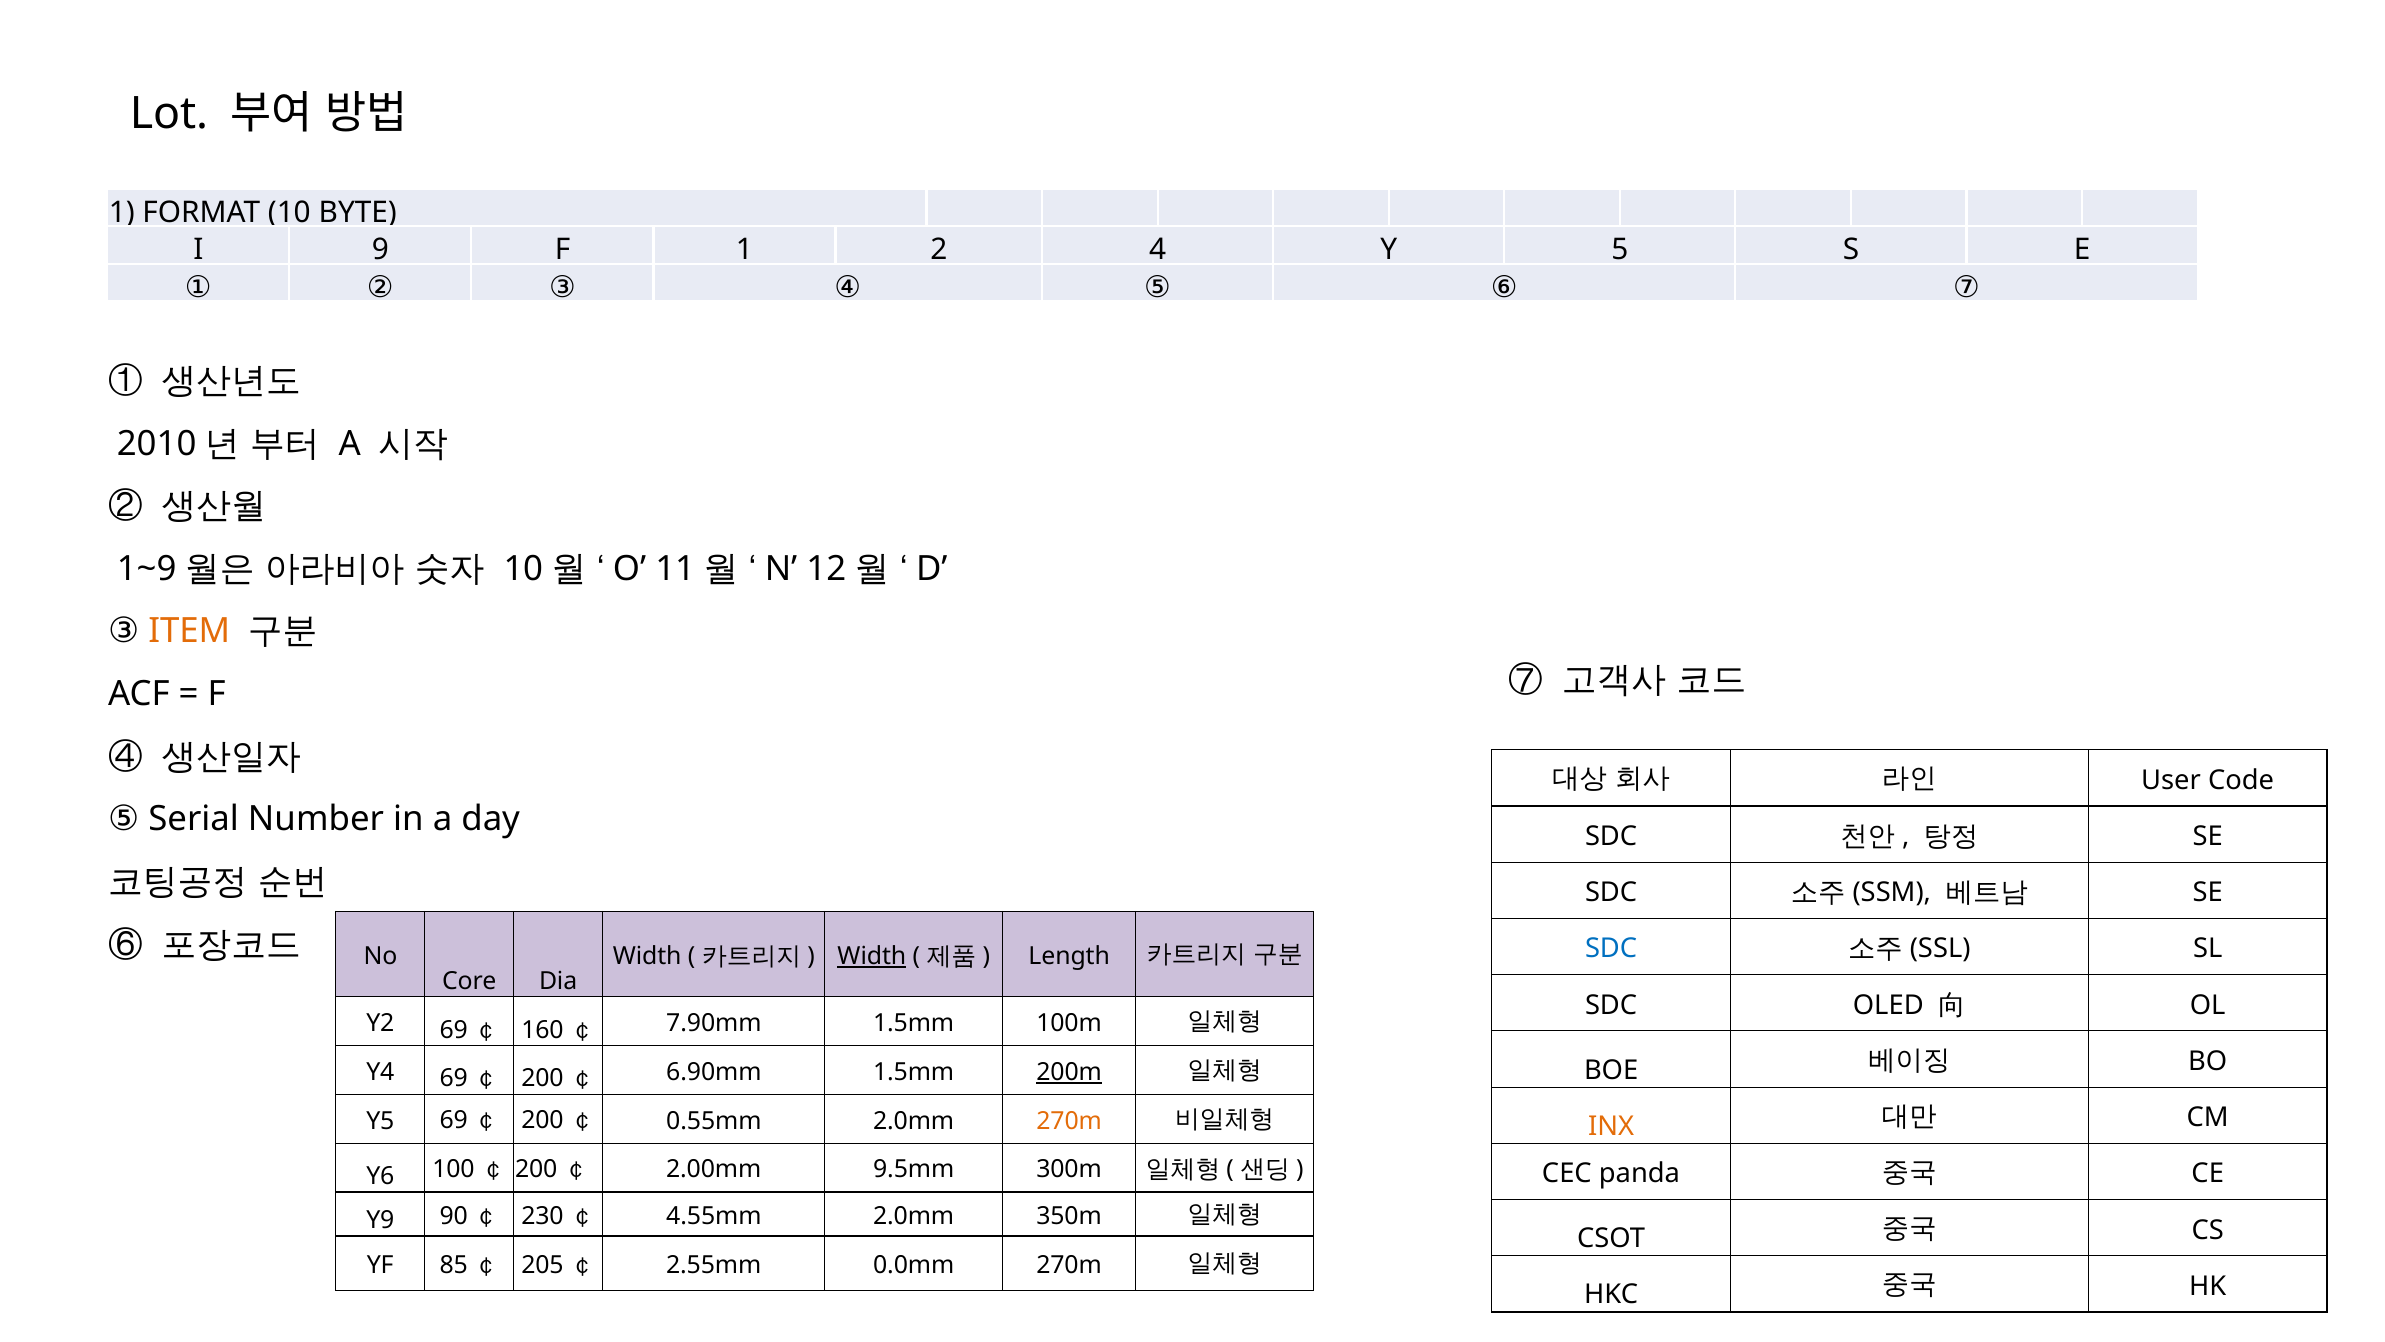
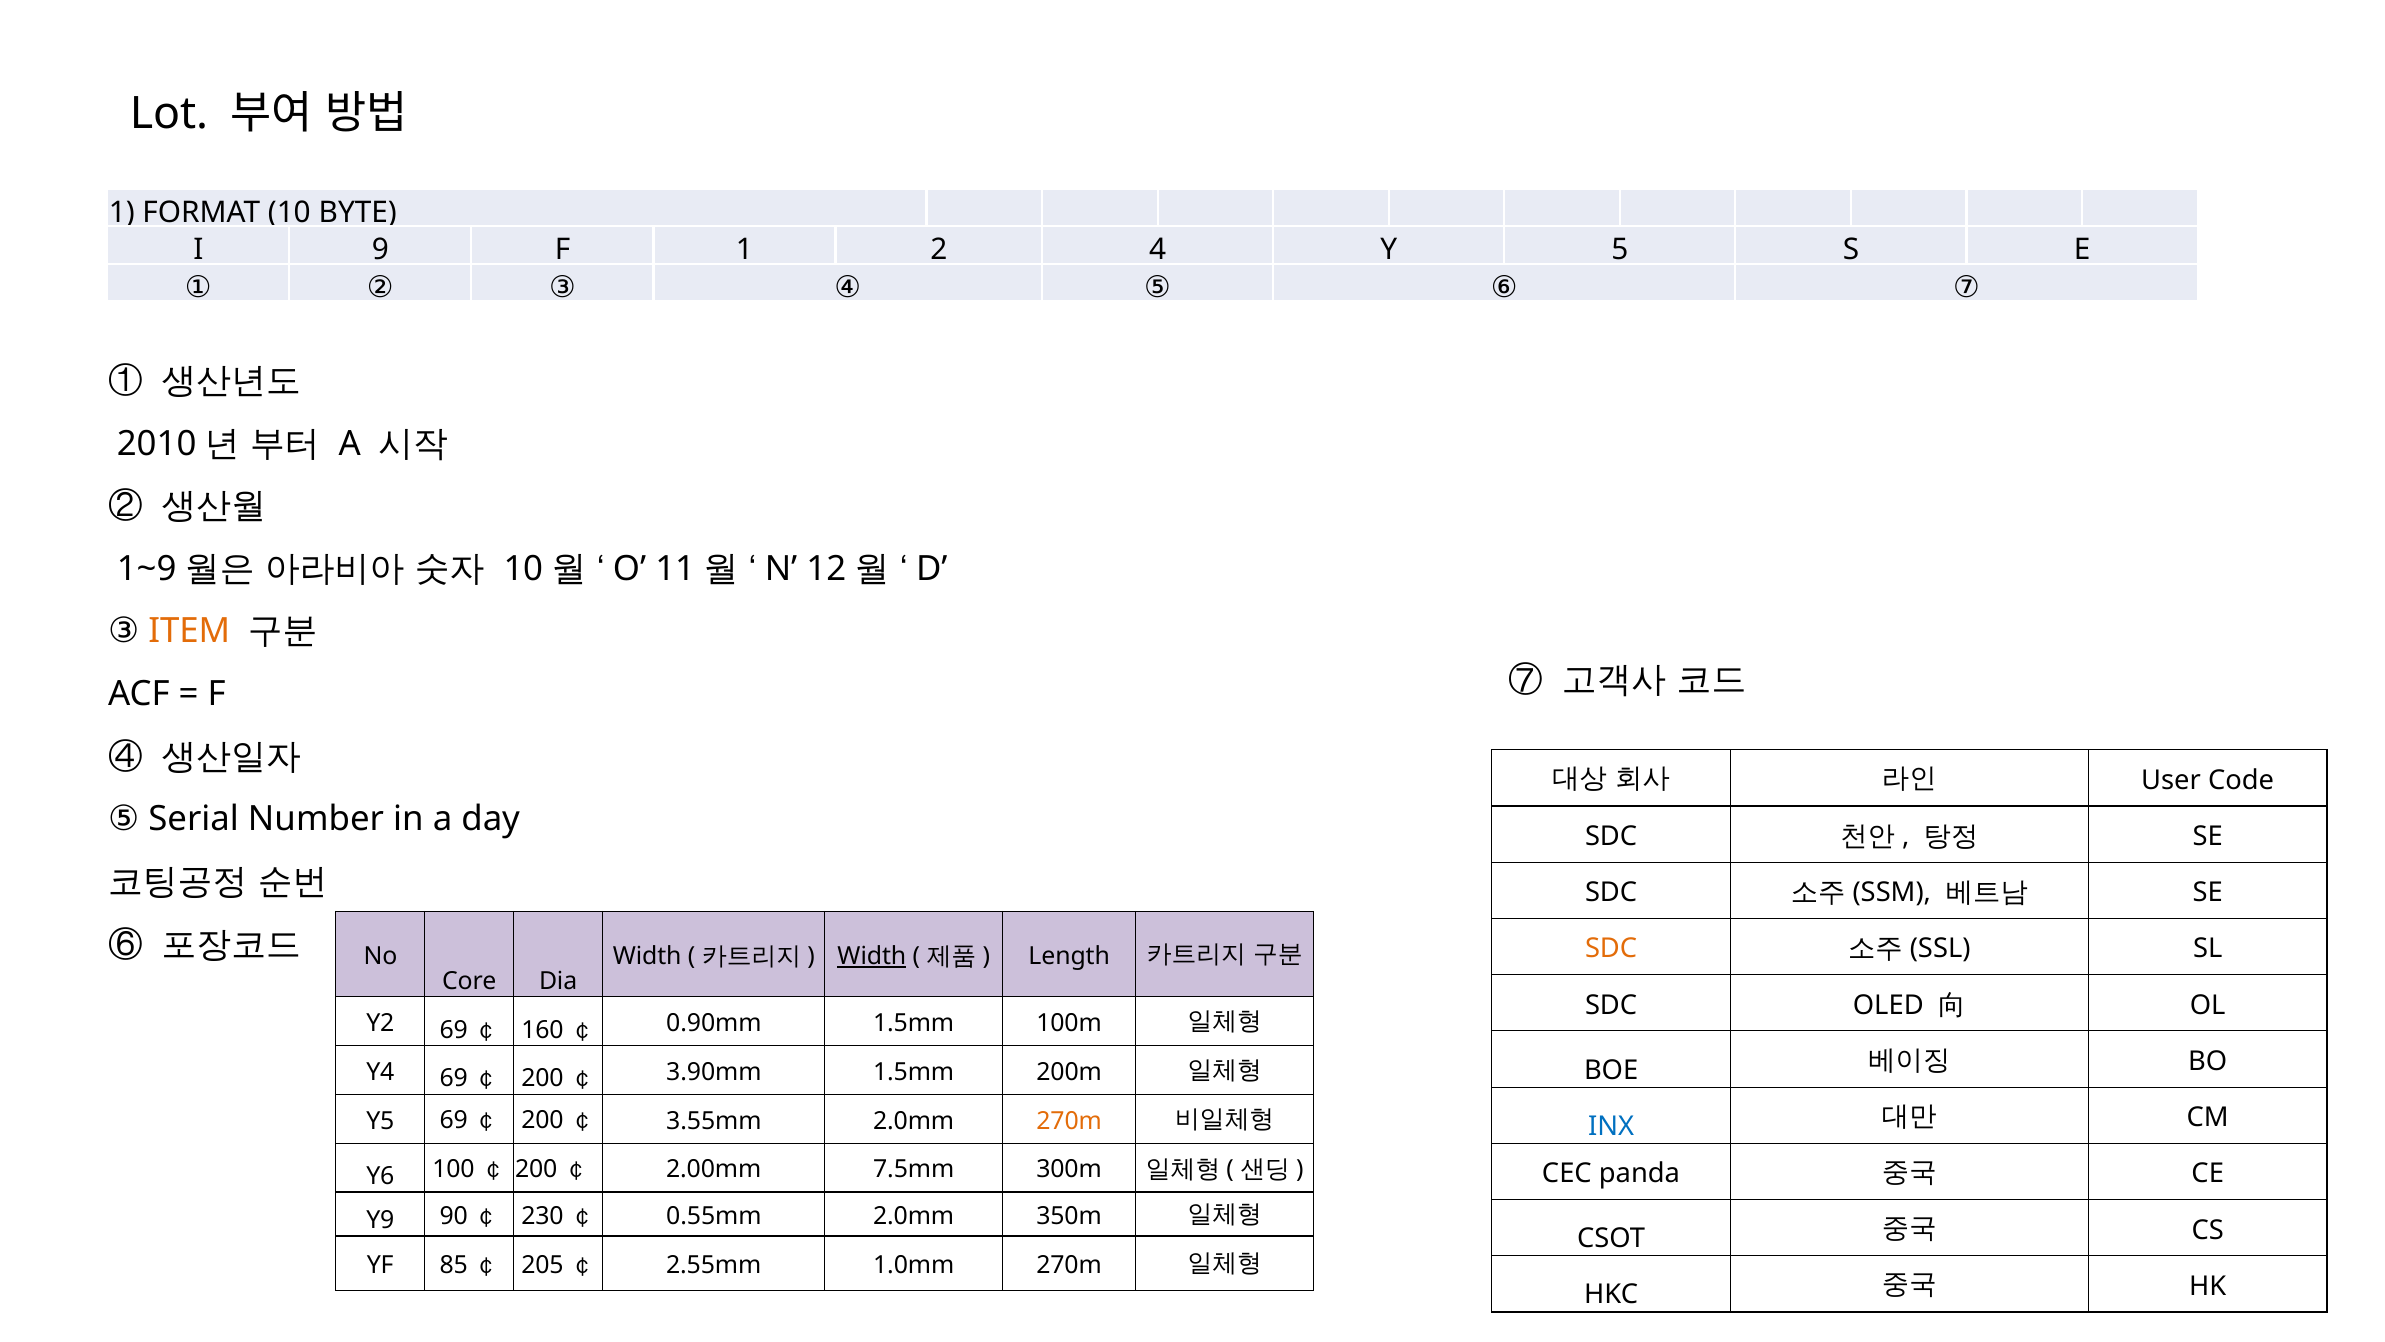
SDC at (1611, 949) colour: blue -> orange
7.90mm: 7.90mm -> 0.90mm
6.90mm: 6.90mm -> 3.90mm
200m underline: present -> none
0.55mm: 0.55mm -> 3.55mm
INX colour: orange -> blue
9.5mm: 9.5mm -> 7.5mm
4.55mm: 4.55mm -> 0.55mm
0.0mm: 0.0mm -> 1.0mm
